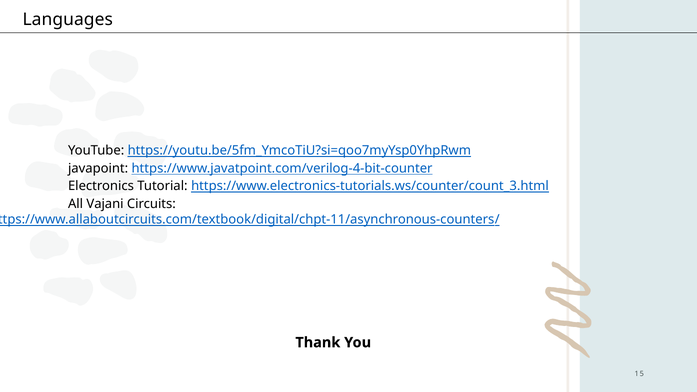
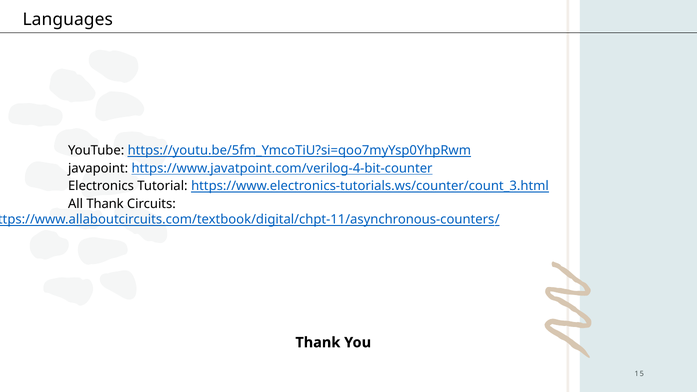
All Vajani: Vajani -> Thank
